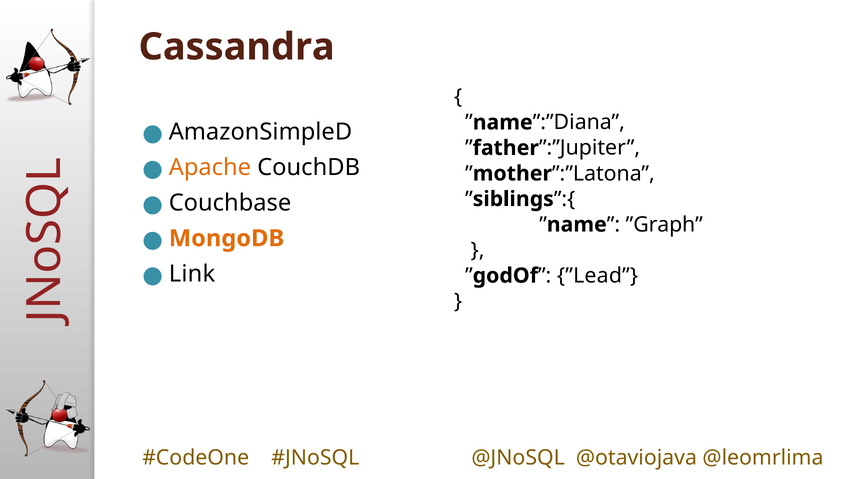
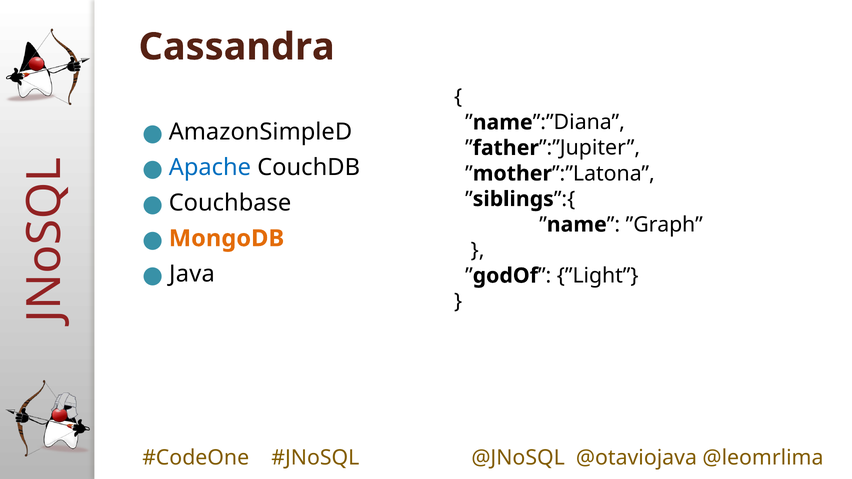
Apache colour: orange -> blue
Link: Link -> Java
”Lead: ”Lead -> ”Light
